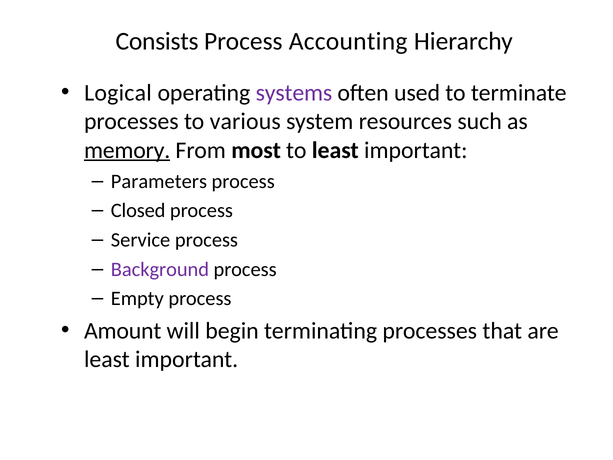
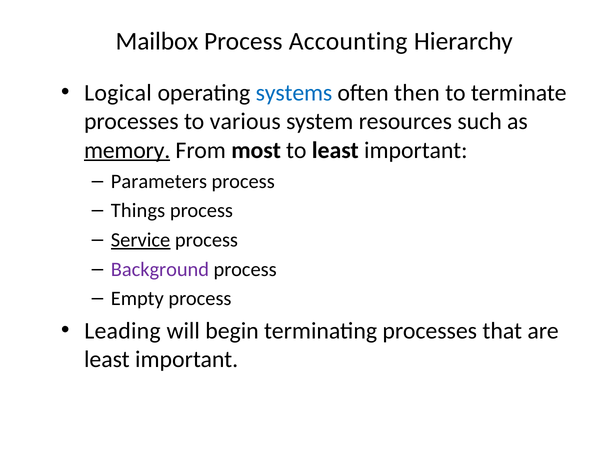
Consists: Consists -> Mailbox
systems colour: purple -> blue
used: used -> then
Closed: Closed -> Things
Service underline: none -> present
Amount: Amount -> Leading
